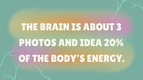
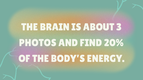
IDEA: IDEA -> FIND
